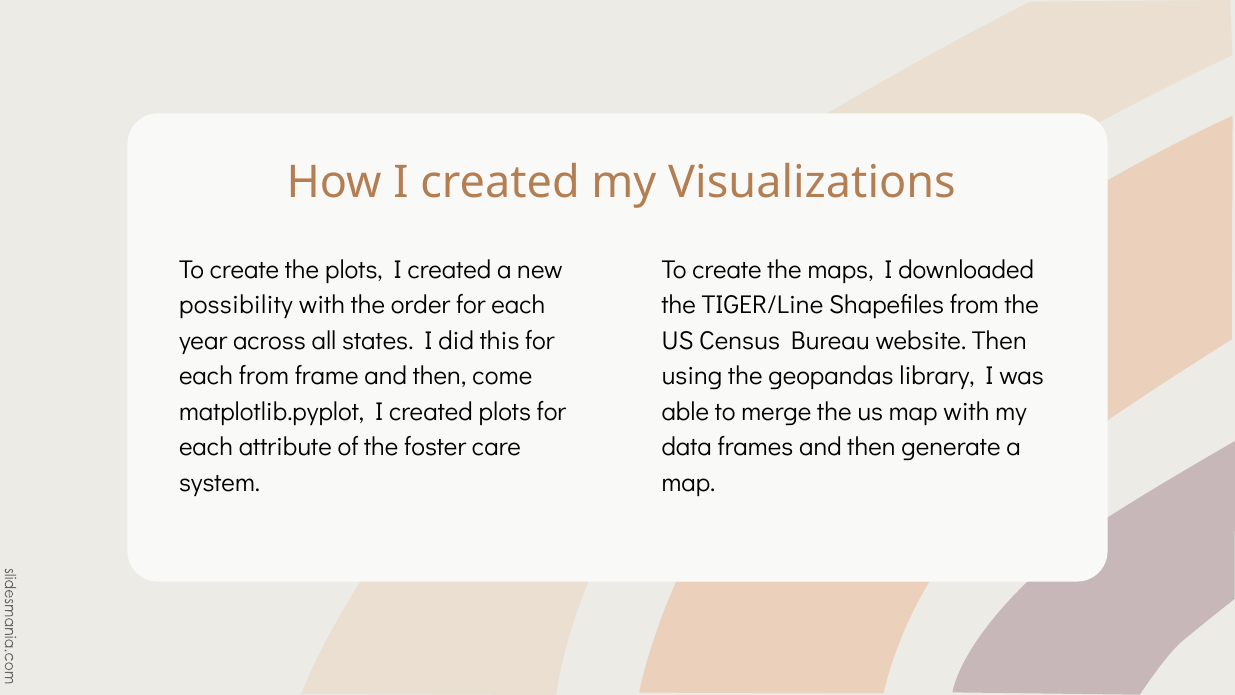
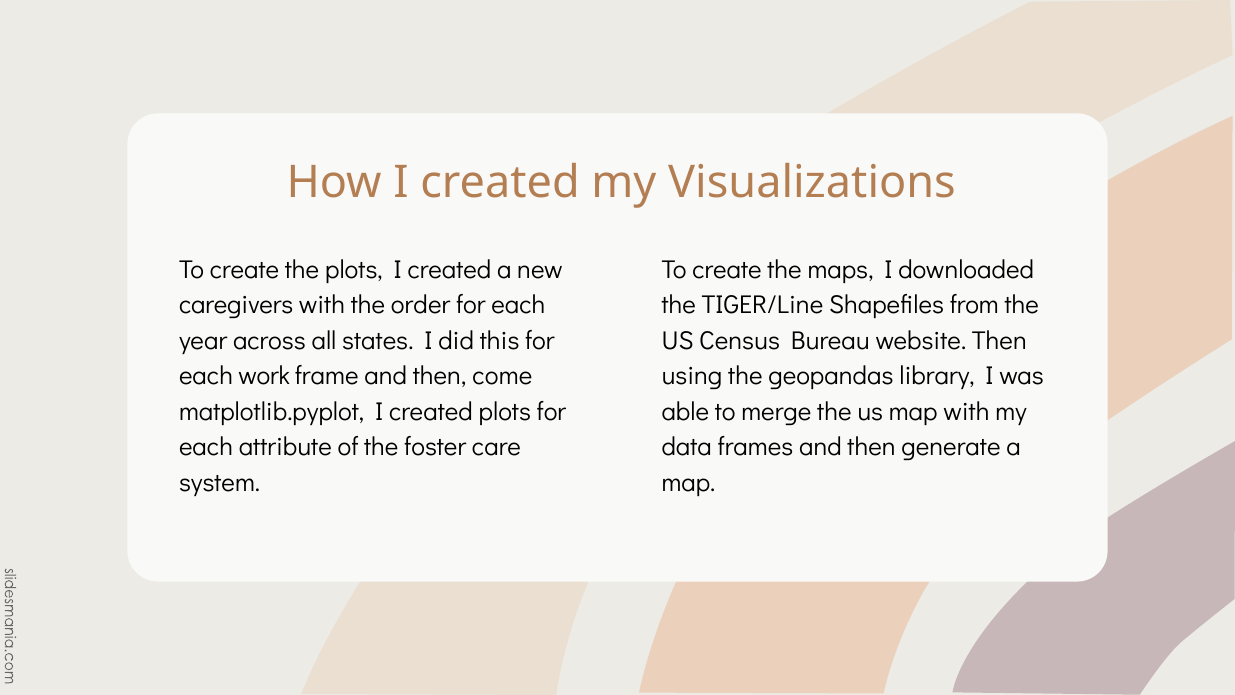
possibility: possibility -> caregivers
each from: from -> work
